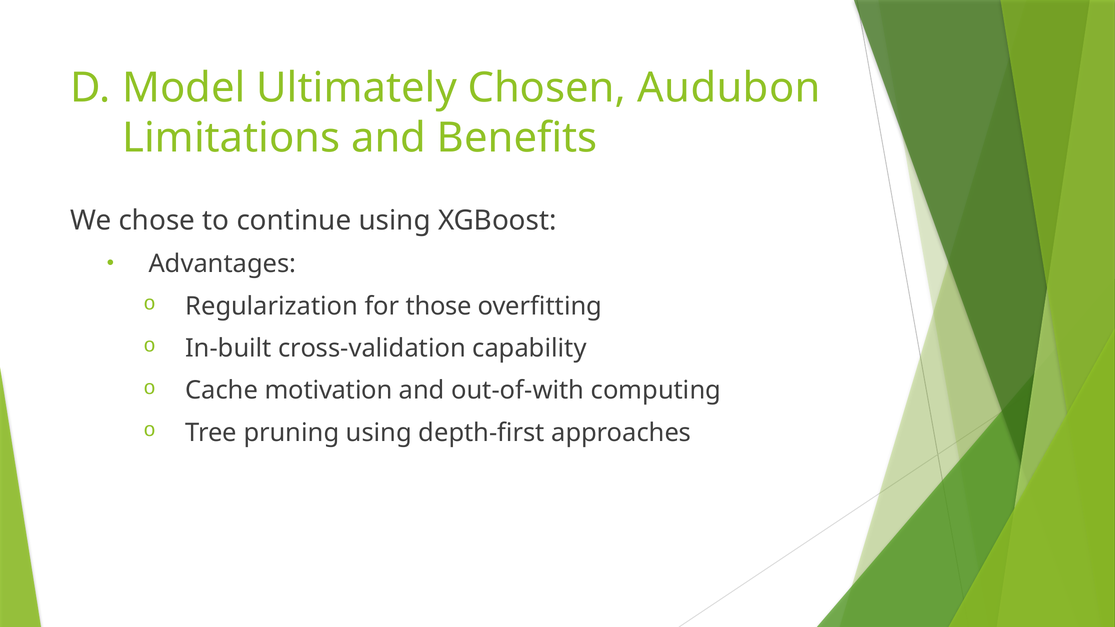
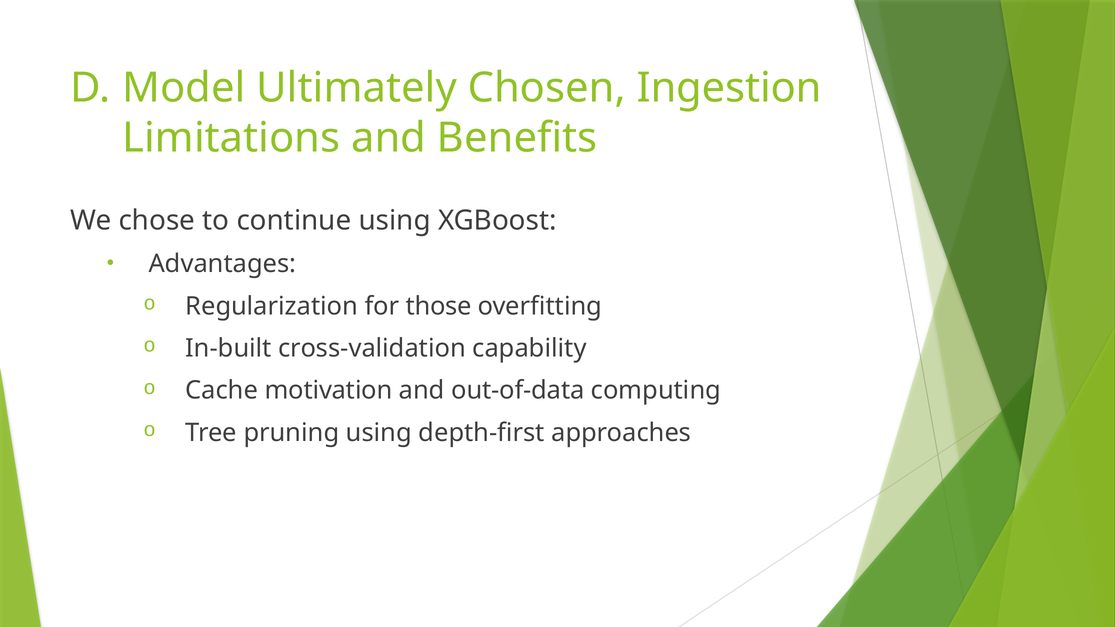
Audubon: Audubon -> Ingestion
out-of-with: out-of-with -> out-of-data
